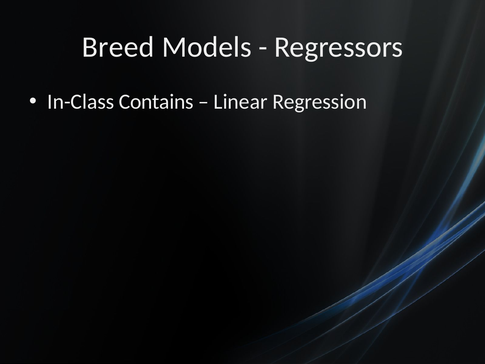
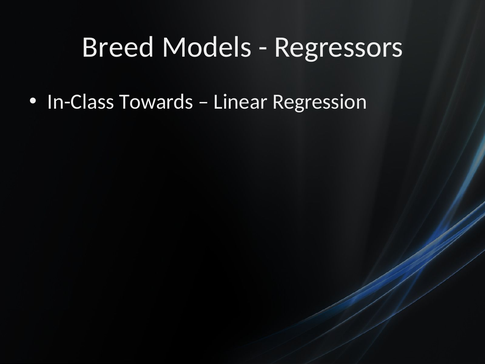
Contains: Contains -> Towards
